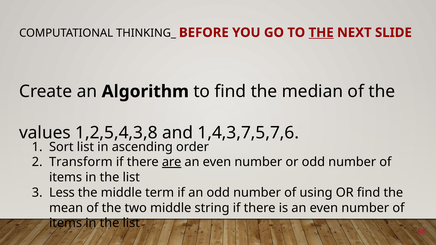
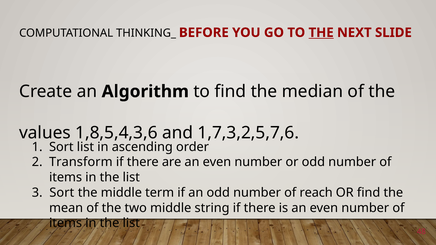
1,2,5,4,3,8: 1,2,5,4,3,8 -> 1,8,5,4,3,6
1,4,3,7,5,7,6: 1,4,3,7,5,7,6 -> 1,7,3,2,5,7,6
are underline: present -> none
Less at (62, 193): Less -> Sort
using: using -> reach
